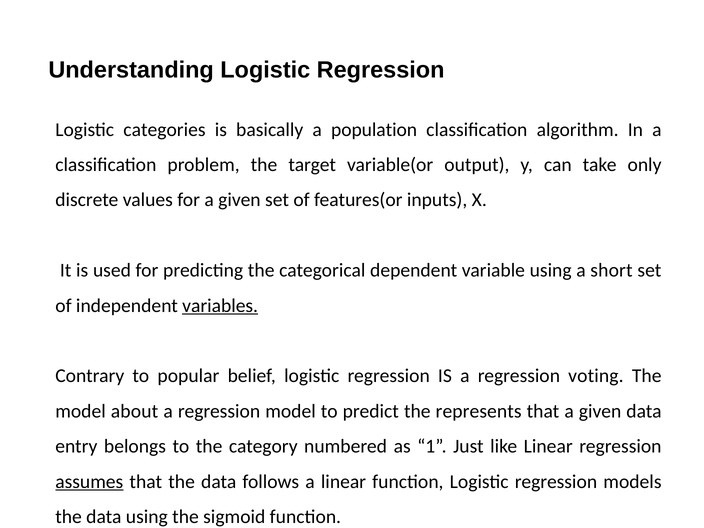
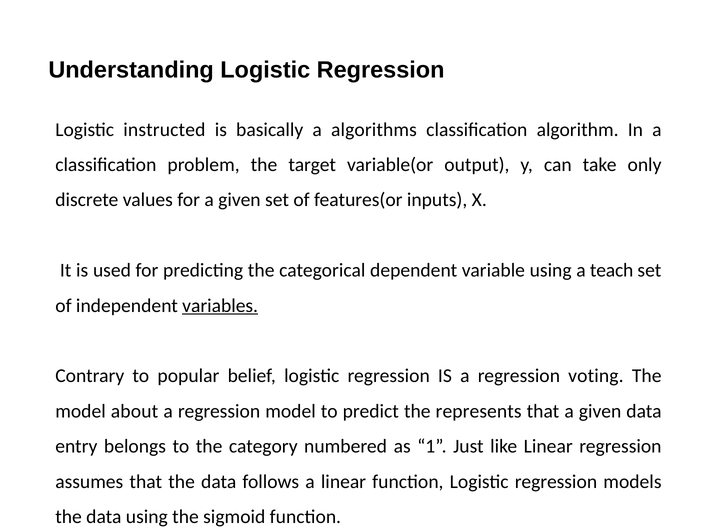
categories: categories -> instructed
population: population -> algorithms
short: short -> teach
assumes underline: present -> none
